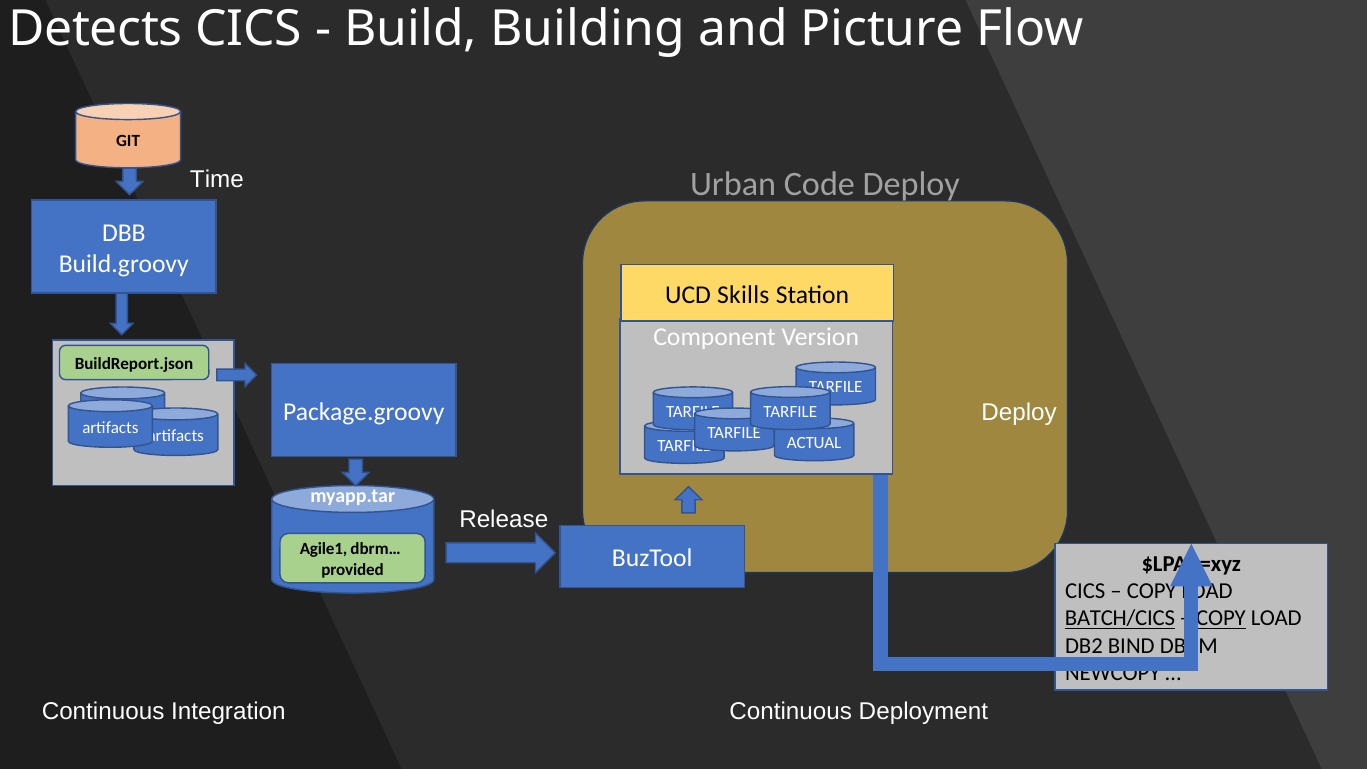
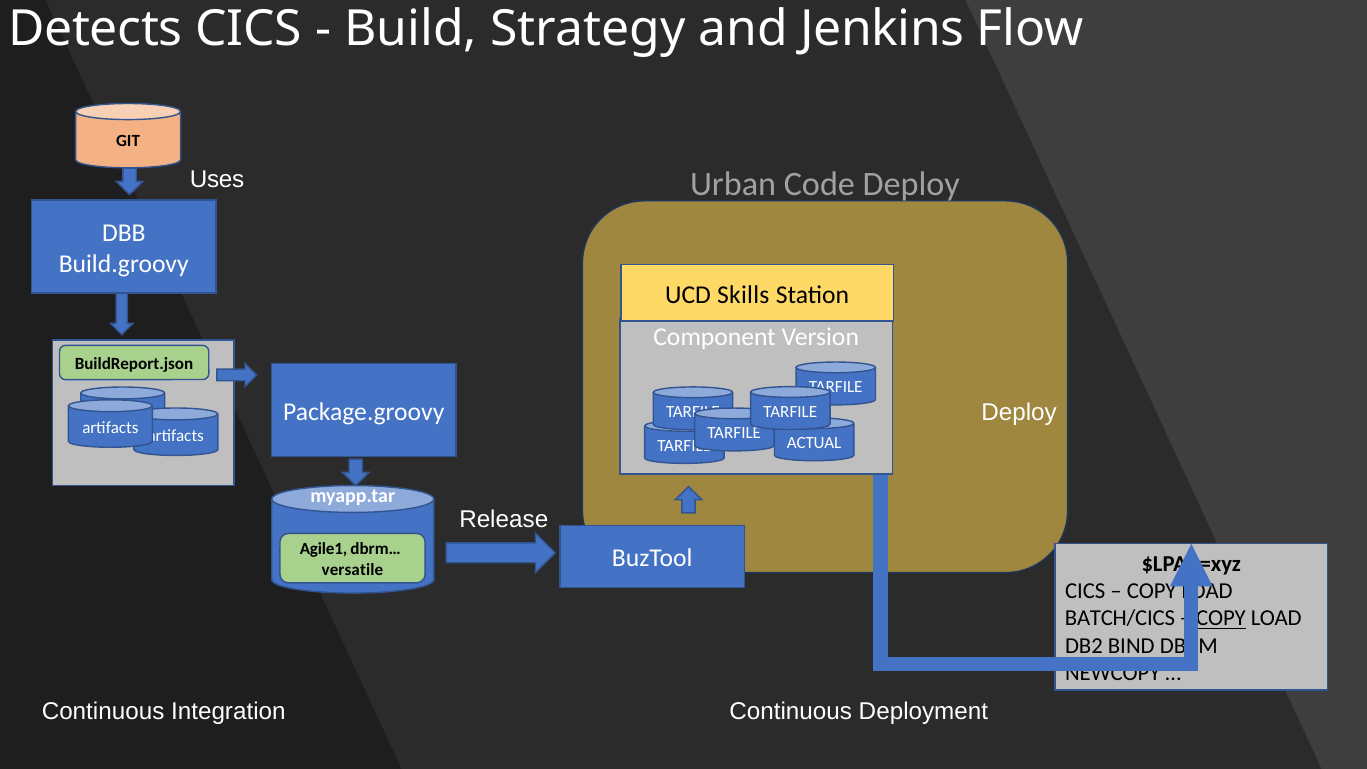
Building: Building -> Strategy
Picture: Picture -> Jenkins
Time: Time -> Uses
provided: provided -> versatile
BATCH/CICS underline: present -> none
